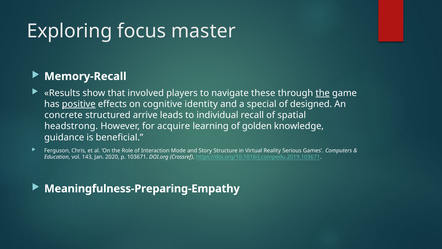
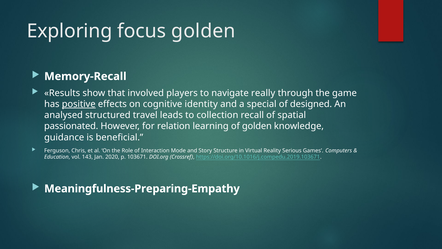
focus master: master -> golden
these: these -> really
the at (323, 93) underline: present -> none
concrete: concrete -> analysed
arrive: arrive -> travel
individual: individual -> collection
headstrong: headstrong -> passionated
acquire: acquire -> relation
